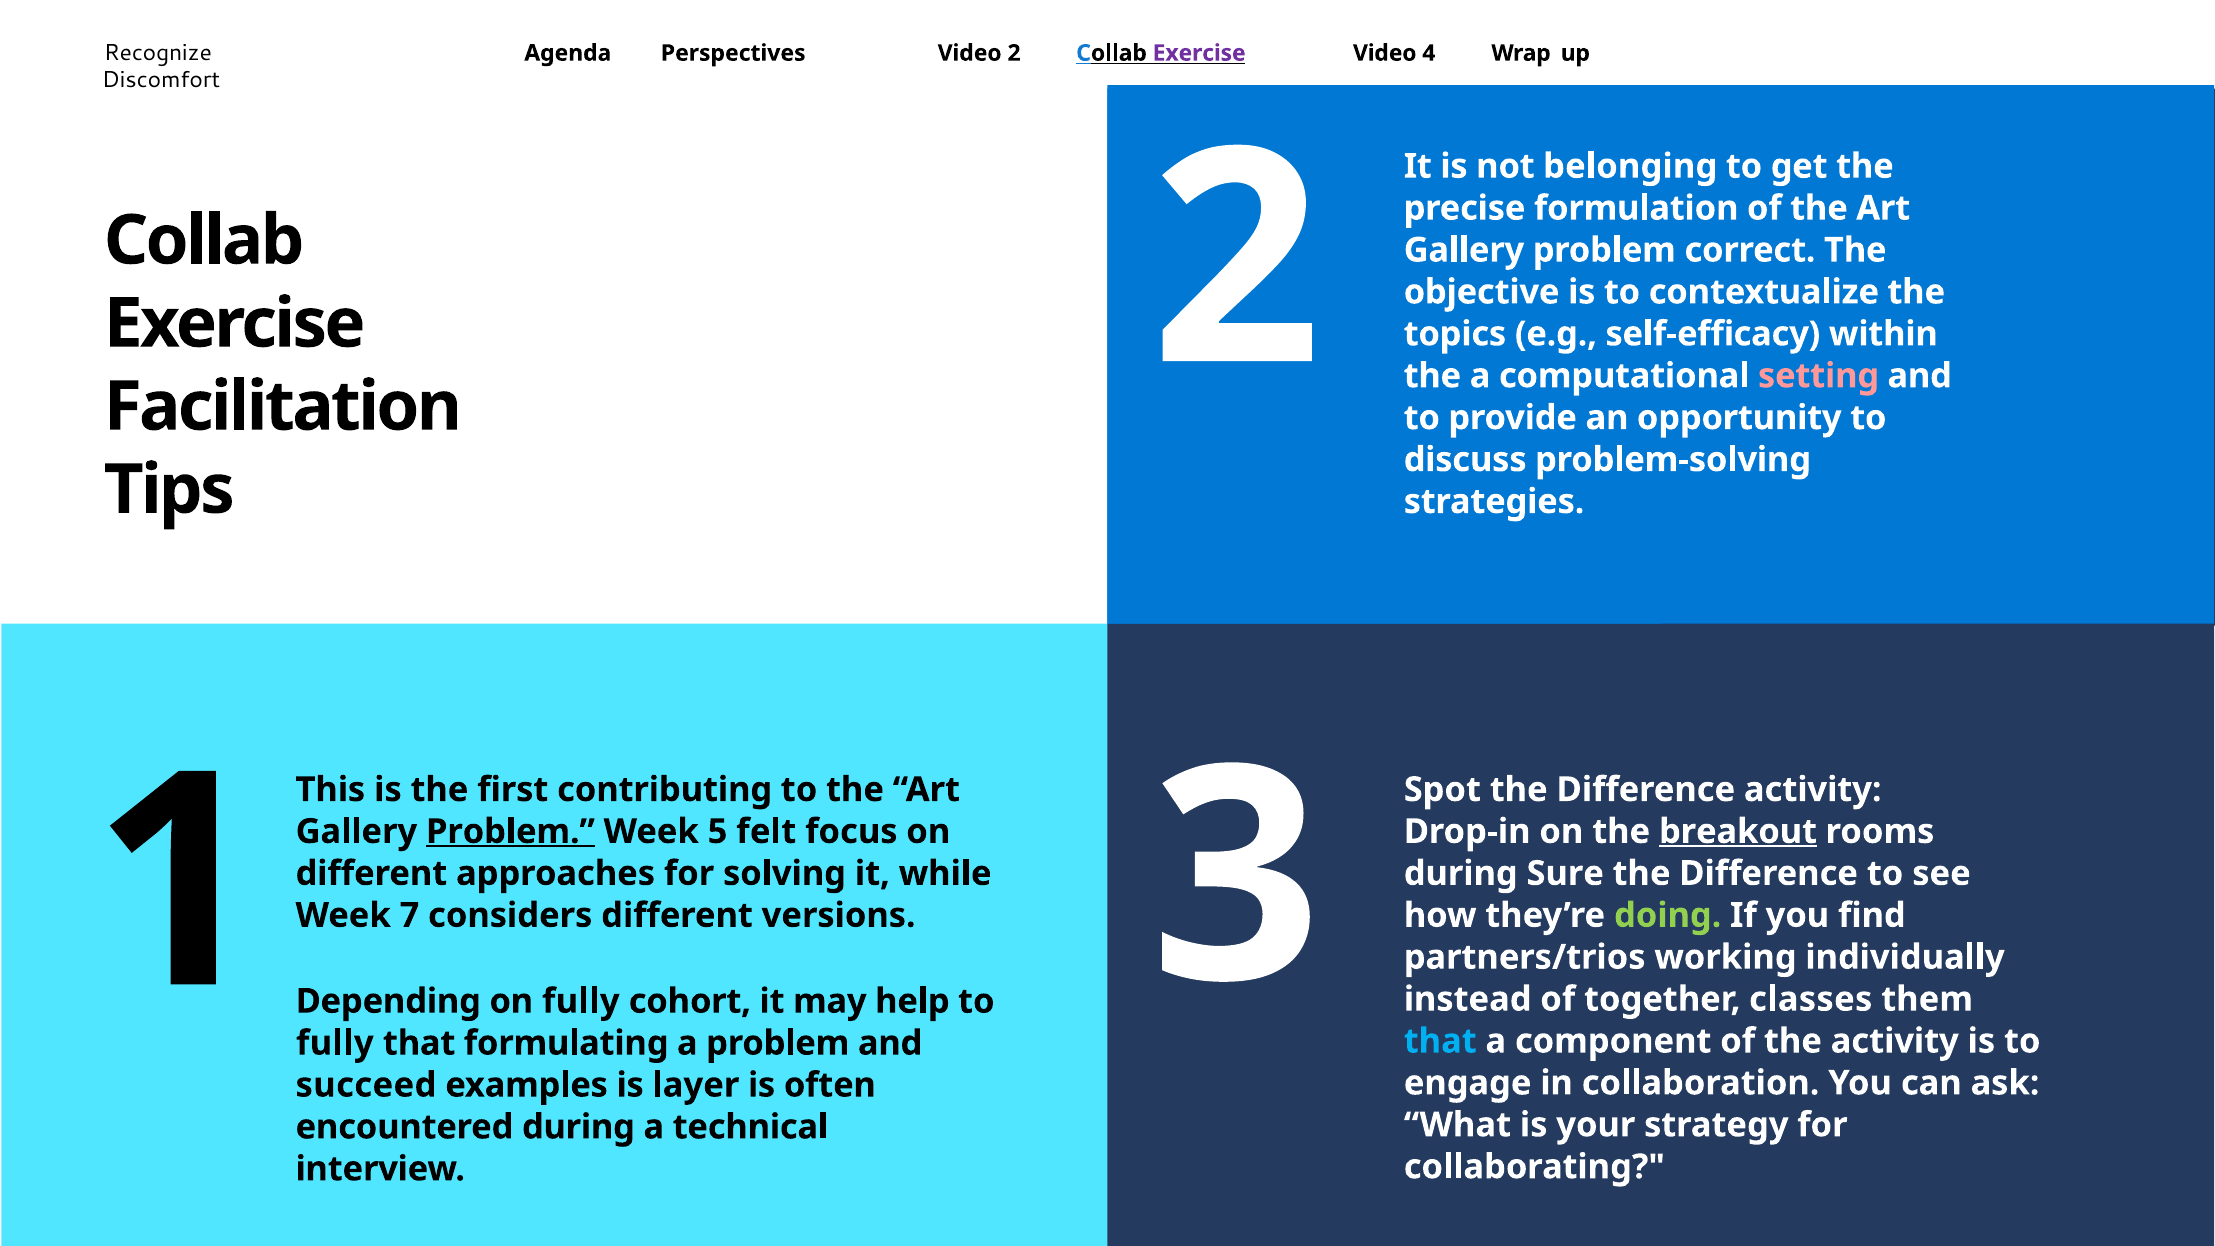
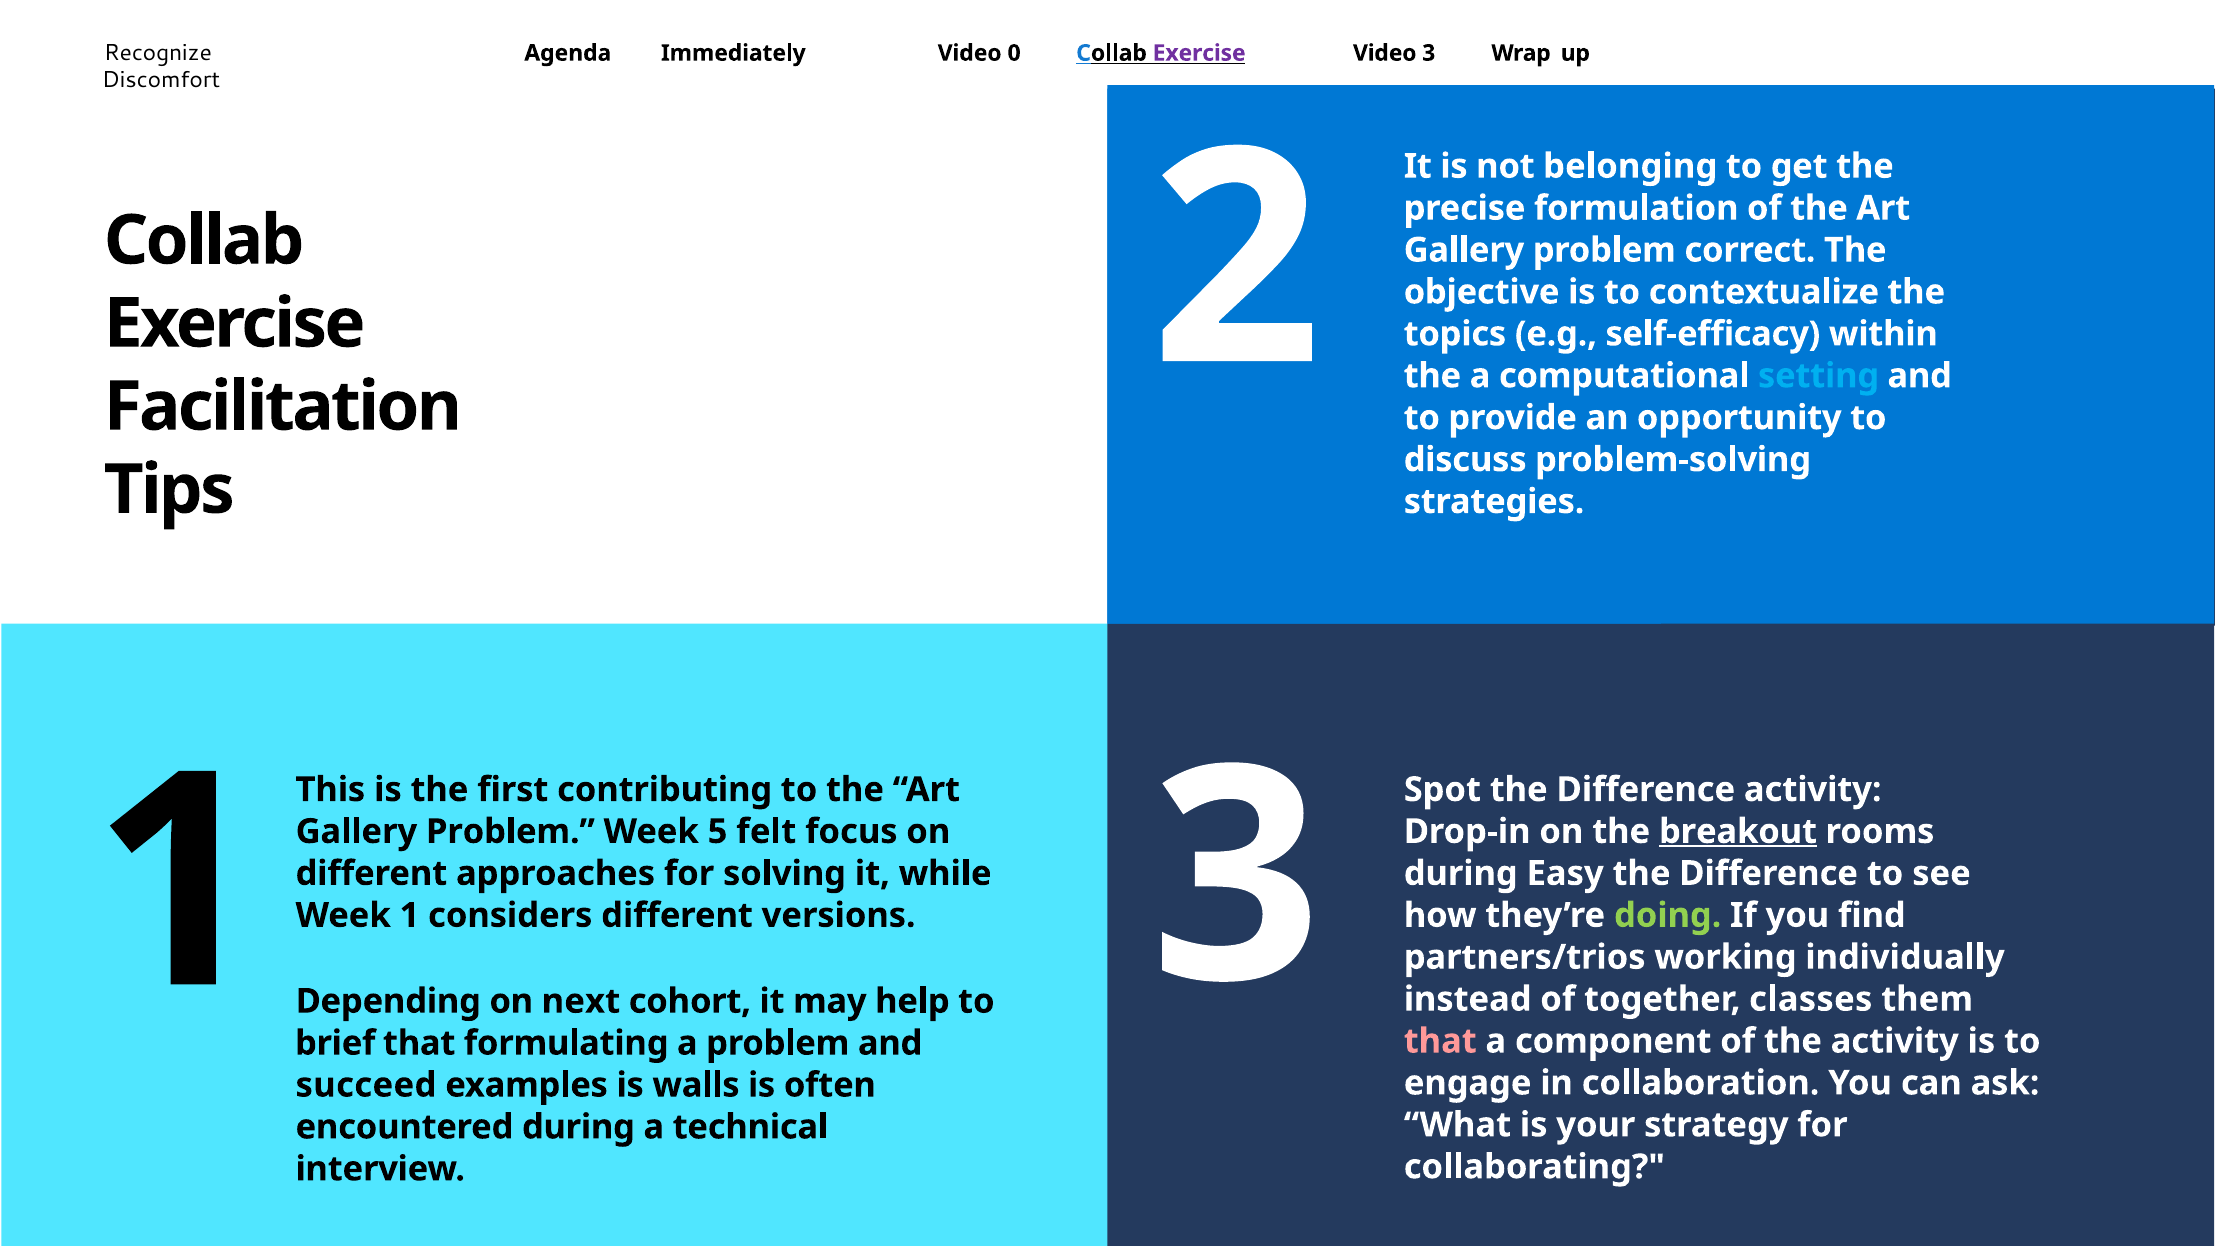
Perspectives: Perspectives -> Immediately
2 at (1014, 53): 2 -> 0
4 at (1429, 53): 4 -> 3
setting colour: pink -> light blue
Problem at (510, 832) underline: present -> none
Sure: Sure -> Easy
Week 7: 7 -> 1
on fully: fully -> next
that at (1440, 1041) colour: light blue -> pink
fully at (335, 1043): fully -> brief
layer: layer -> walls
